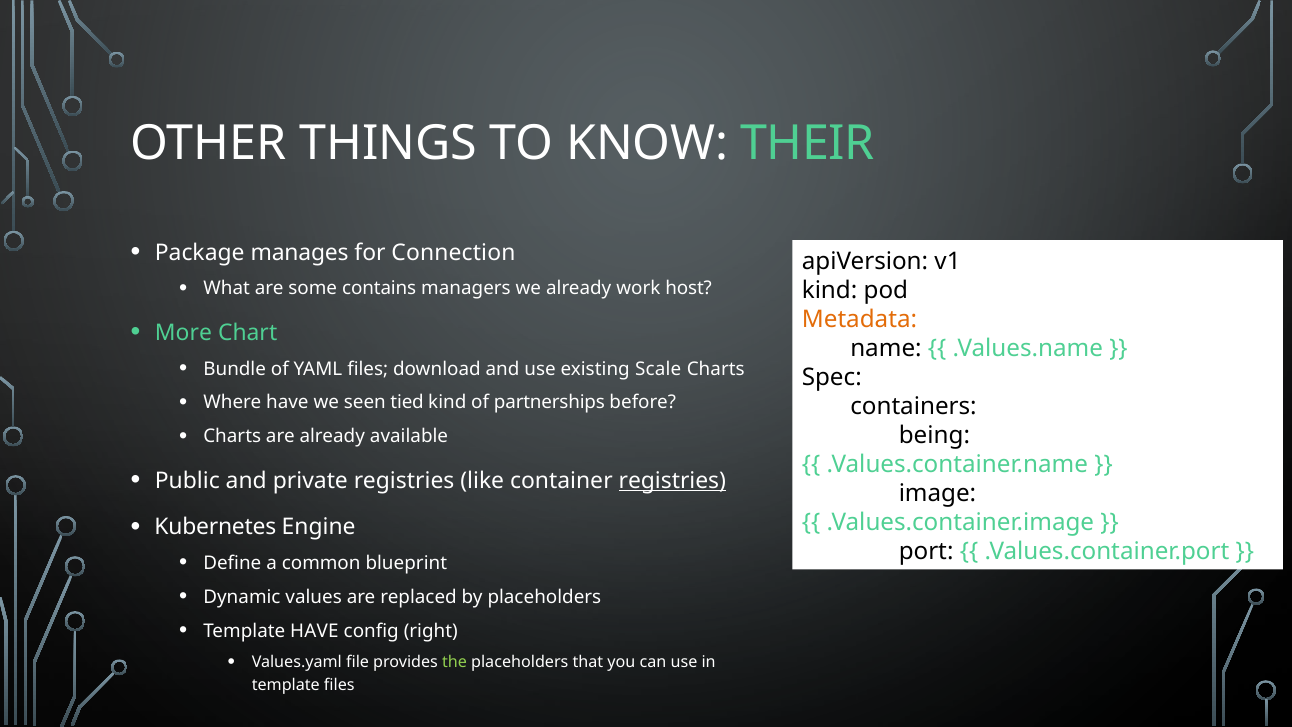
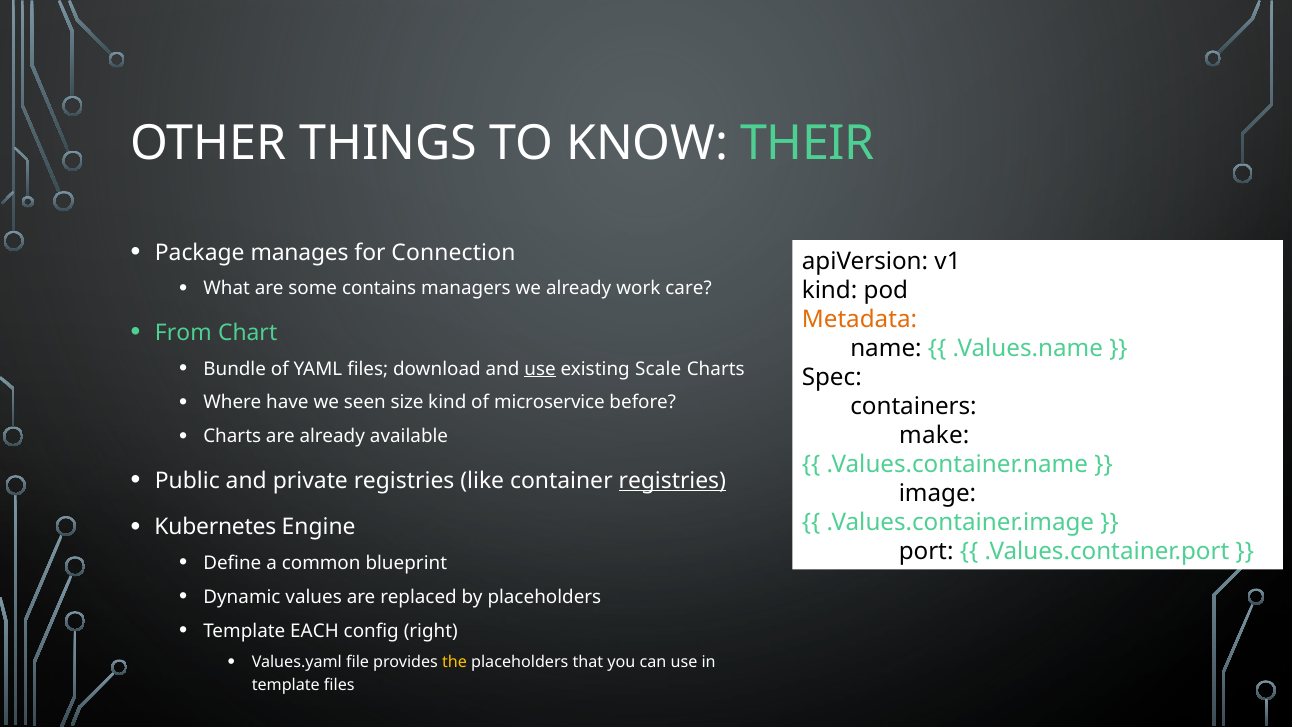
host: host -> care
More: More -> From
use at (540, 369) underline: none -> present
tied: tied -> size
partnerships: partnerships -> microservice
being: being -> make
Template HAVE: HAVE -> EACH
the colour: light green -> yellow
